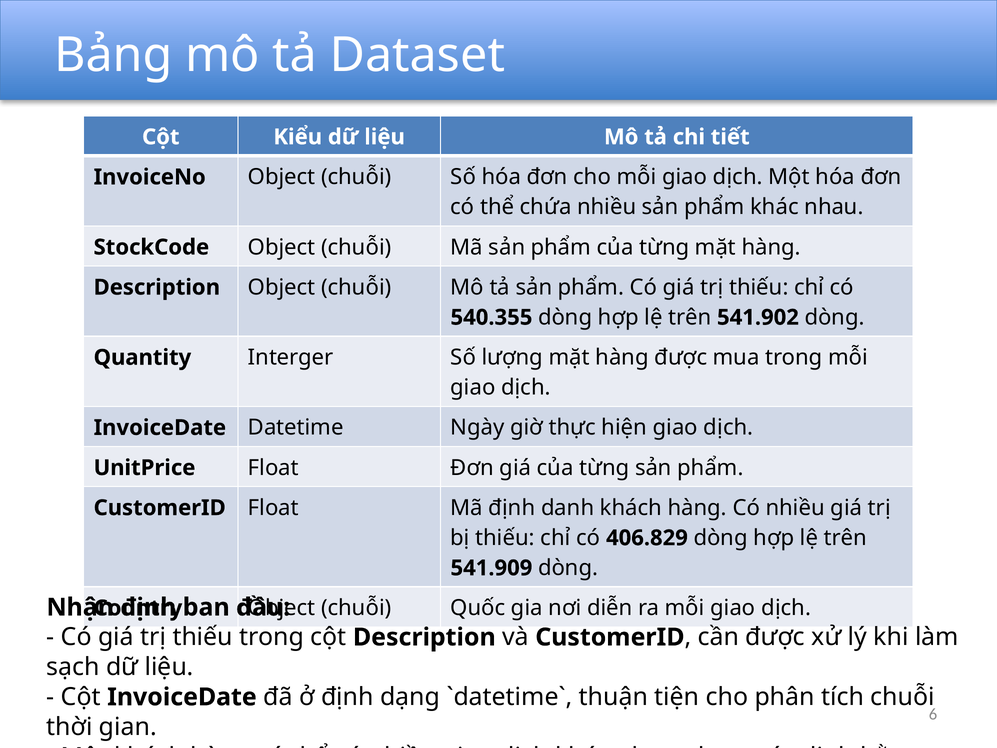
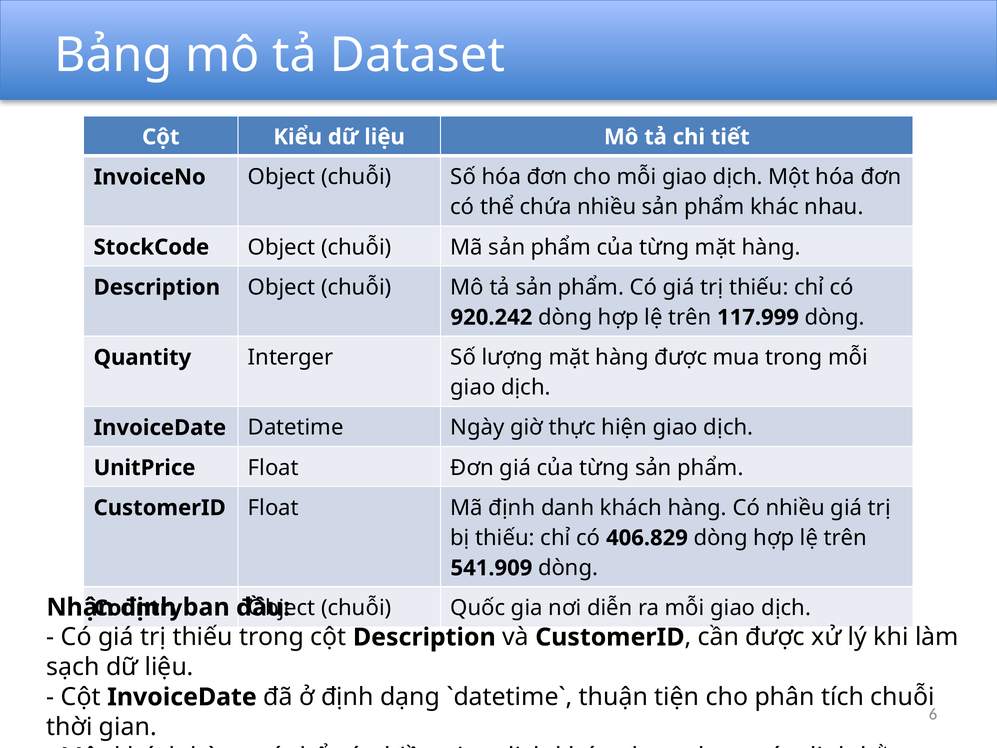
540.355: 540.355 -> 920.242
541.902: 541.902 -> 117.999
